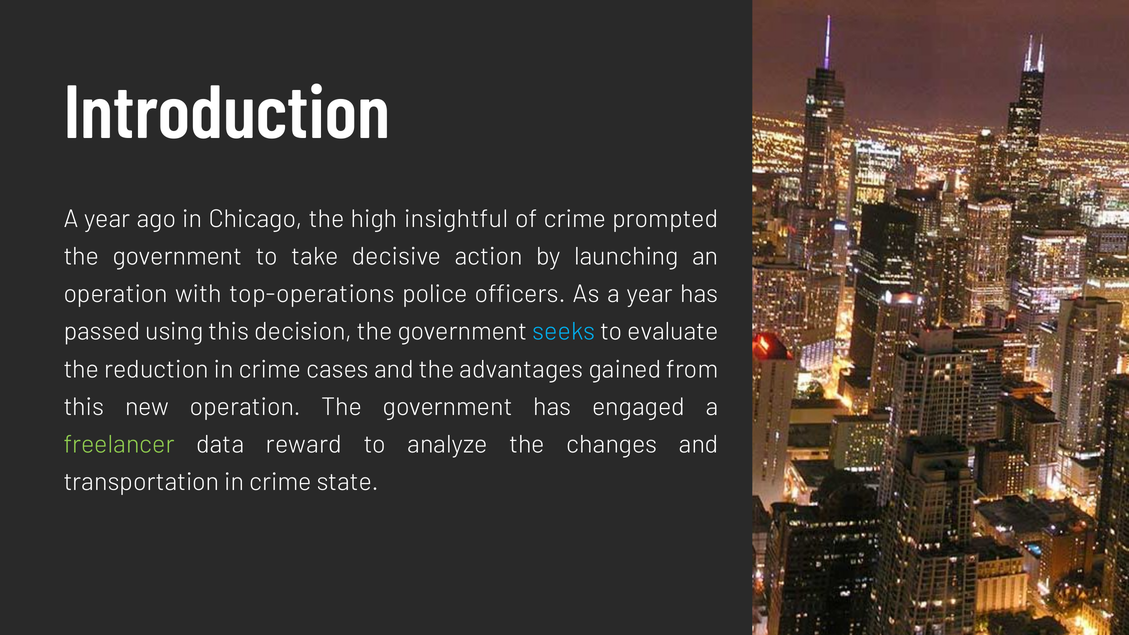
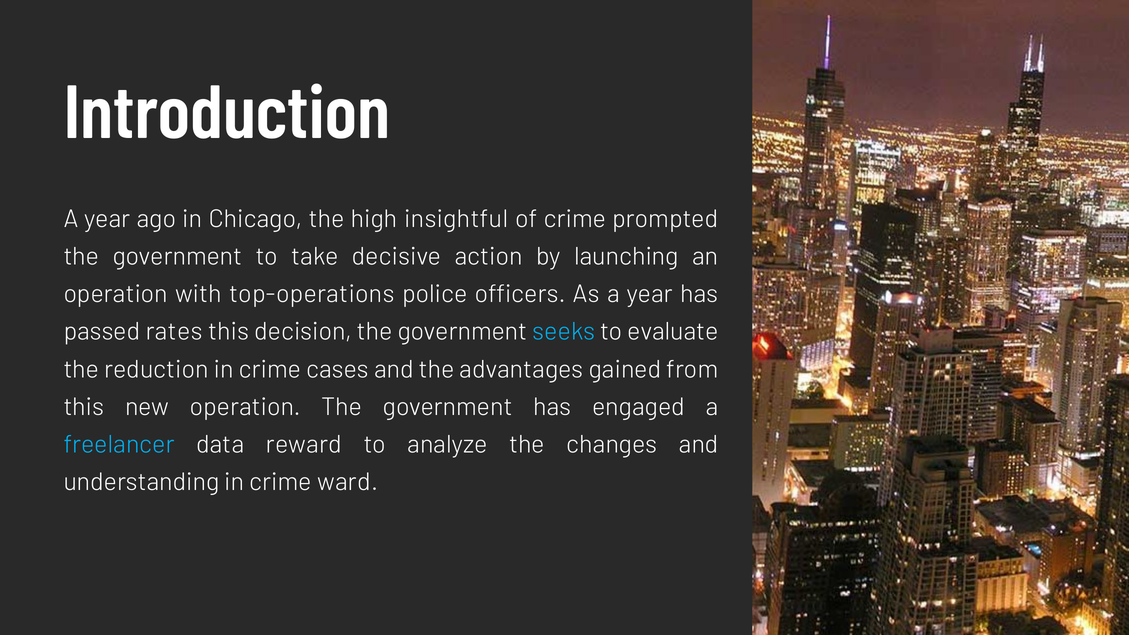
using: using -> rates
freelancer colour: light green -> light blue
transportation: transportation -> understanding
state: state -> ward
